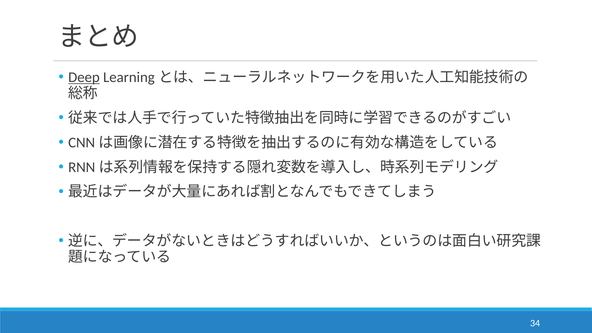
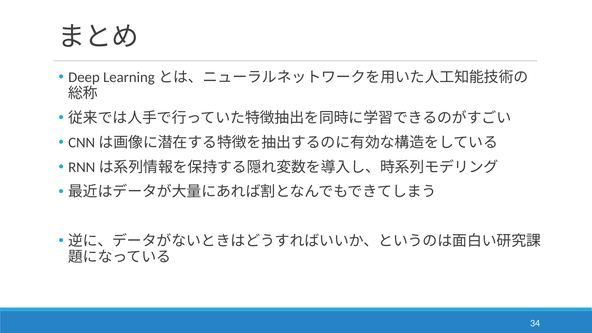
Deep underline: present -> none
